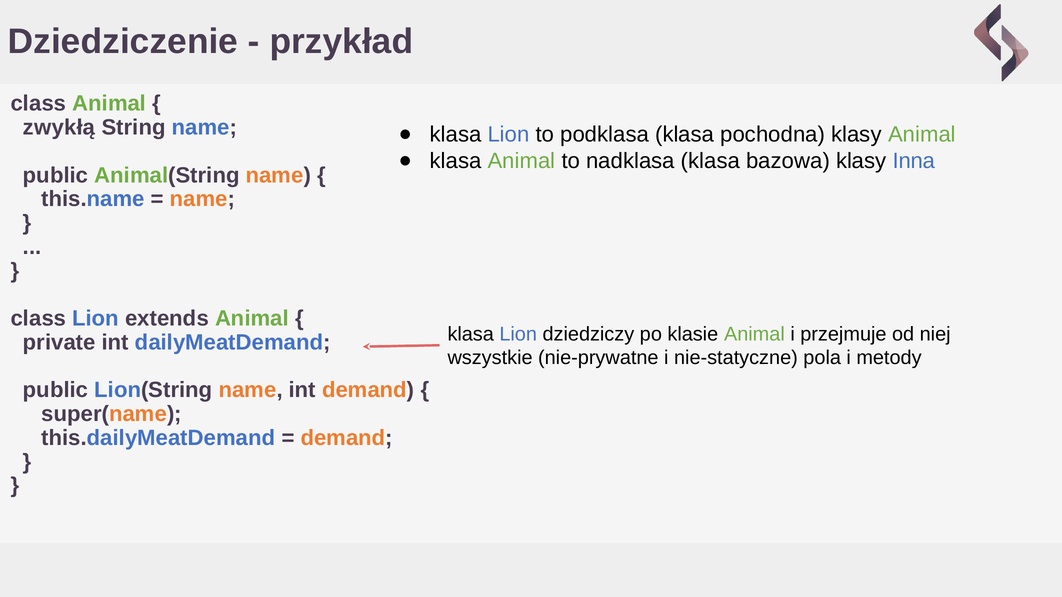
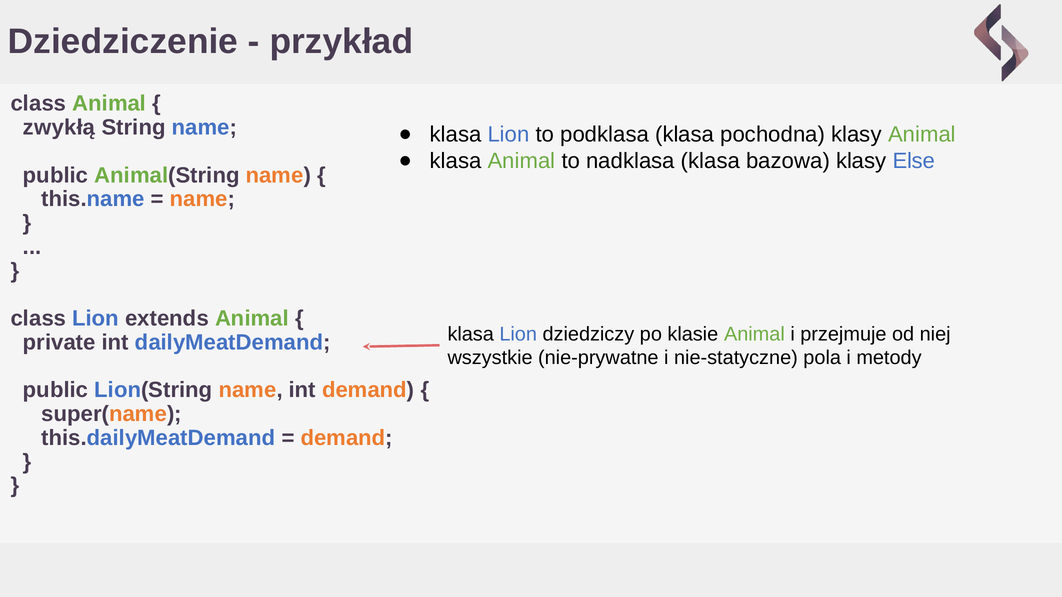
Inna: Inna -> Else
